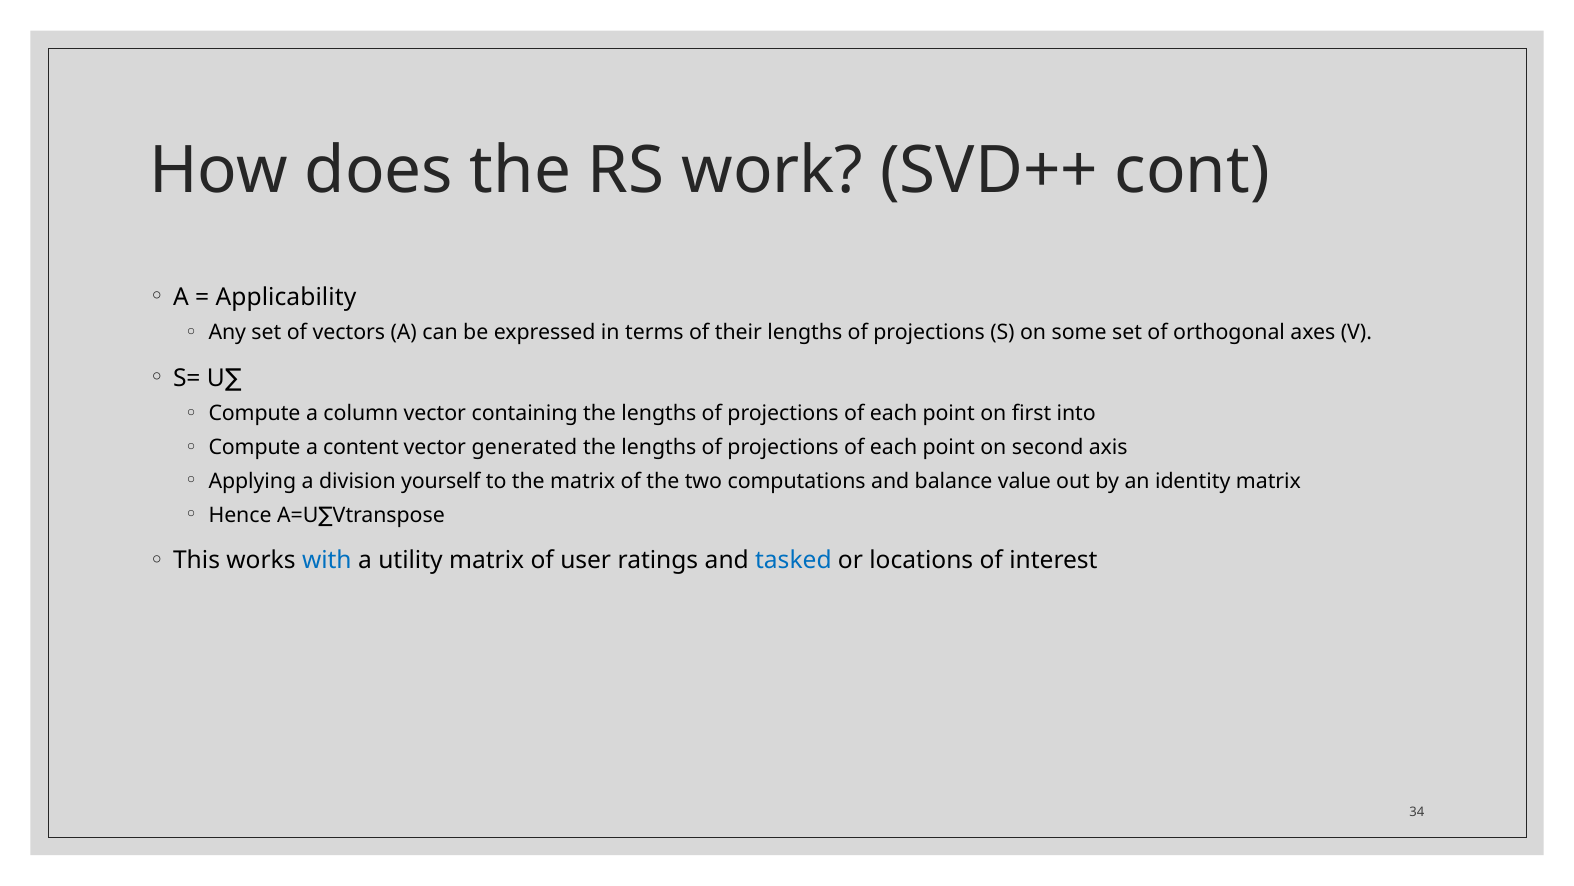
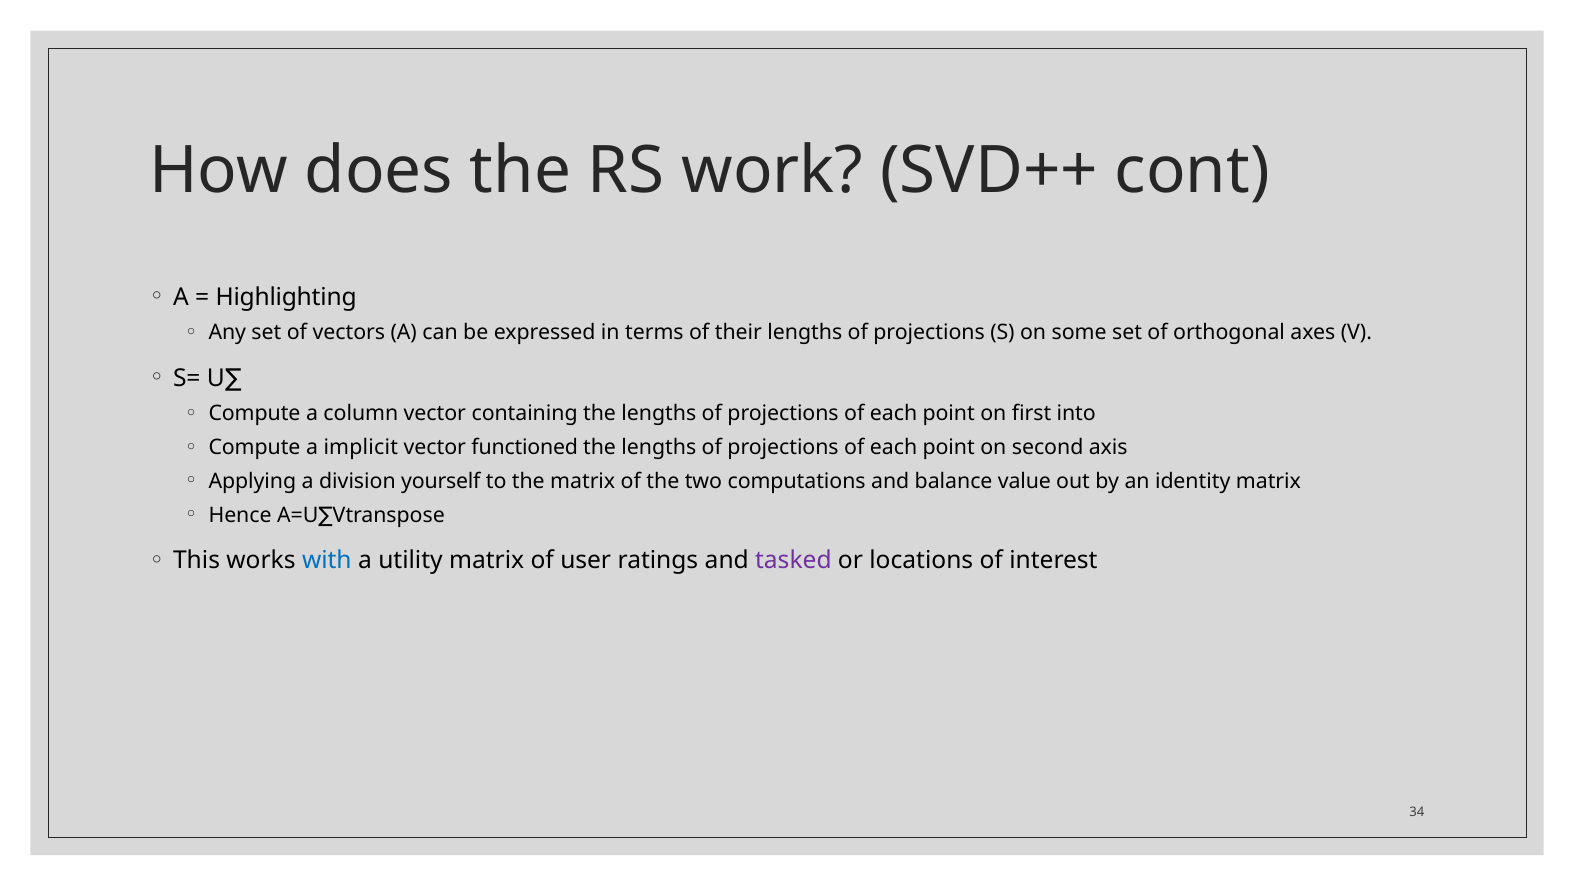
Applicability: Applicability -> Highlighting
content: content -> implicit
generated: generated -> functioned
tasked colour: blue -> purple
